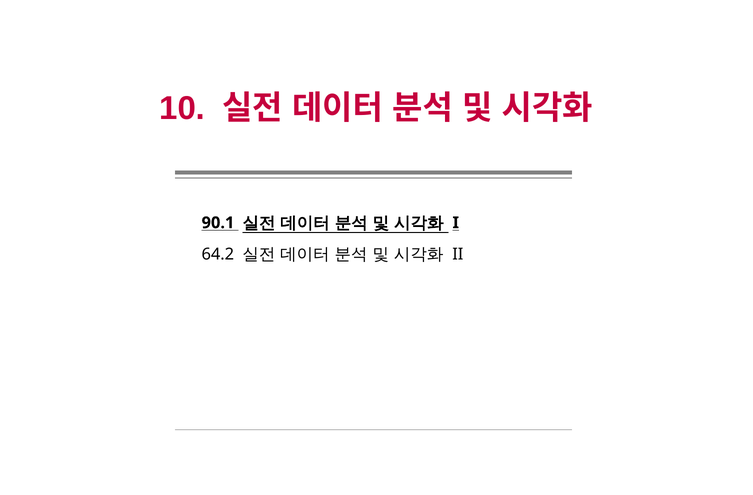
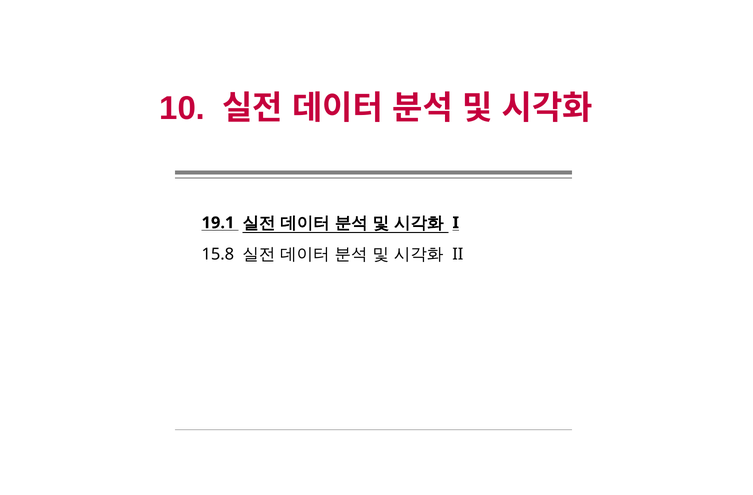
90.1: 90.1 -> 19.1
64.2: 64.2 -> 15.8
